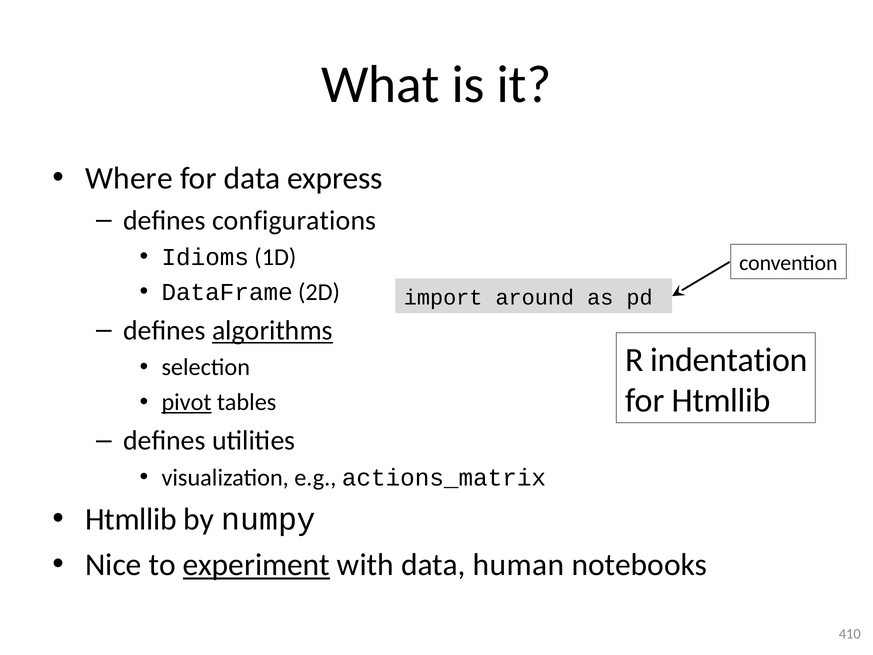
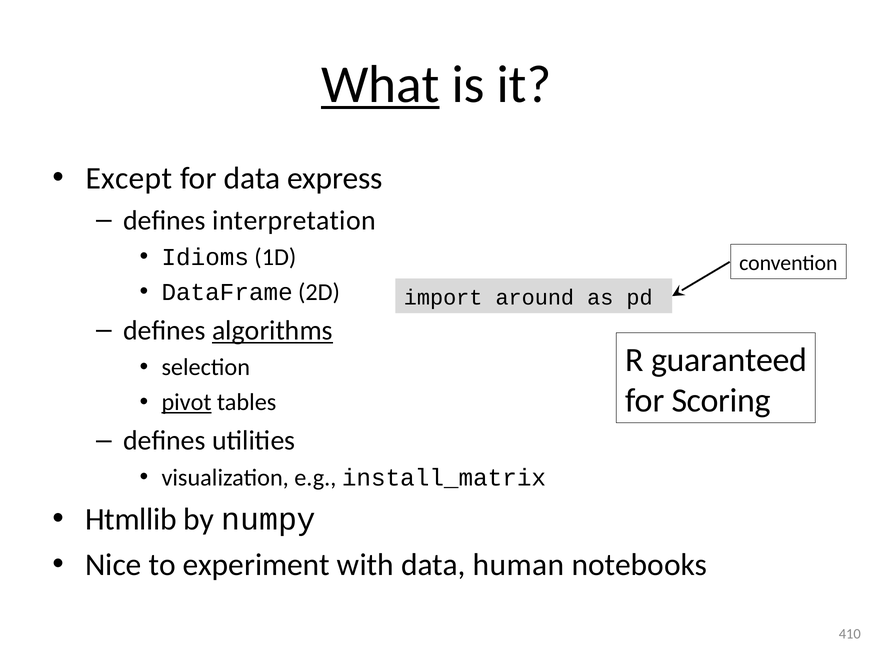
What underline: none -> present
Where: Where -> Except
configurations: configurations -> interpretation
indentation: indentation -> guaranteed
for Htmllib: Htmllib -> Scoring
actions_matrix: actions_matrix -> install_matrix
experiment underline: present -> none
